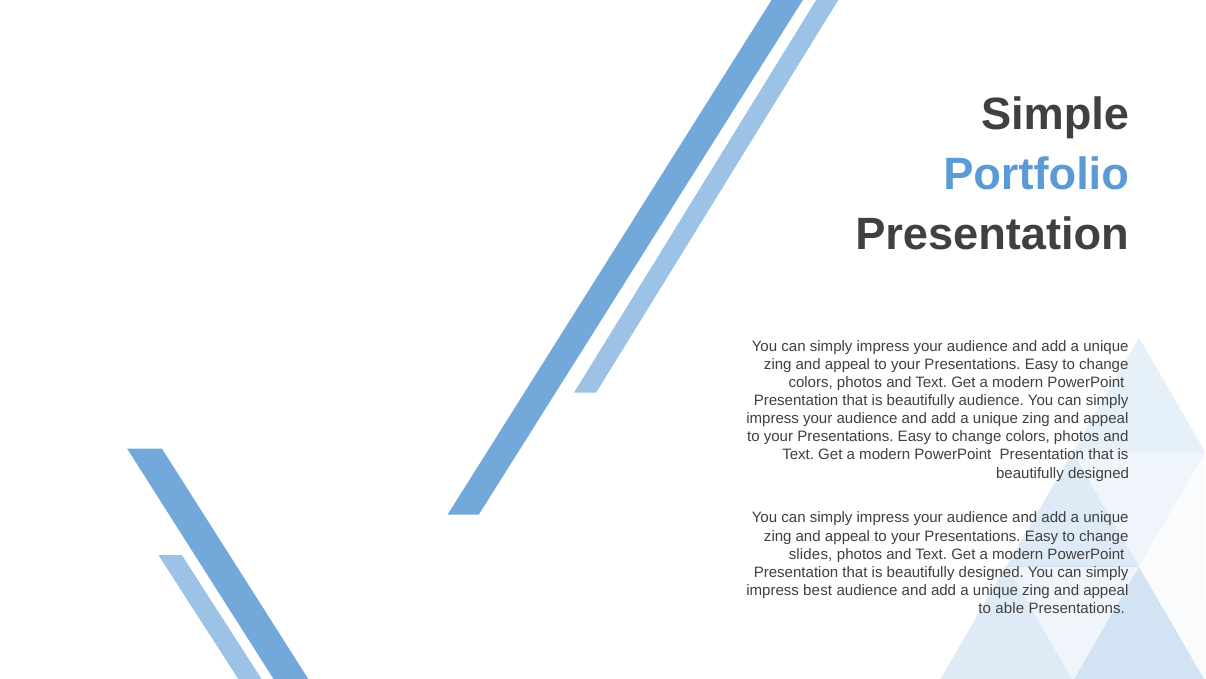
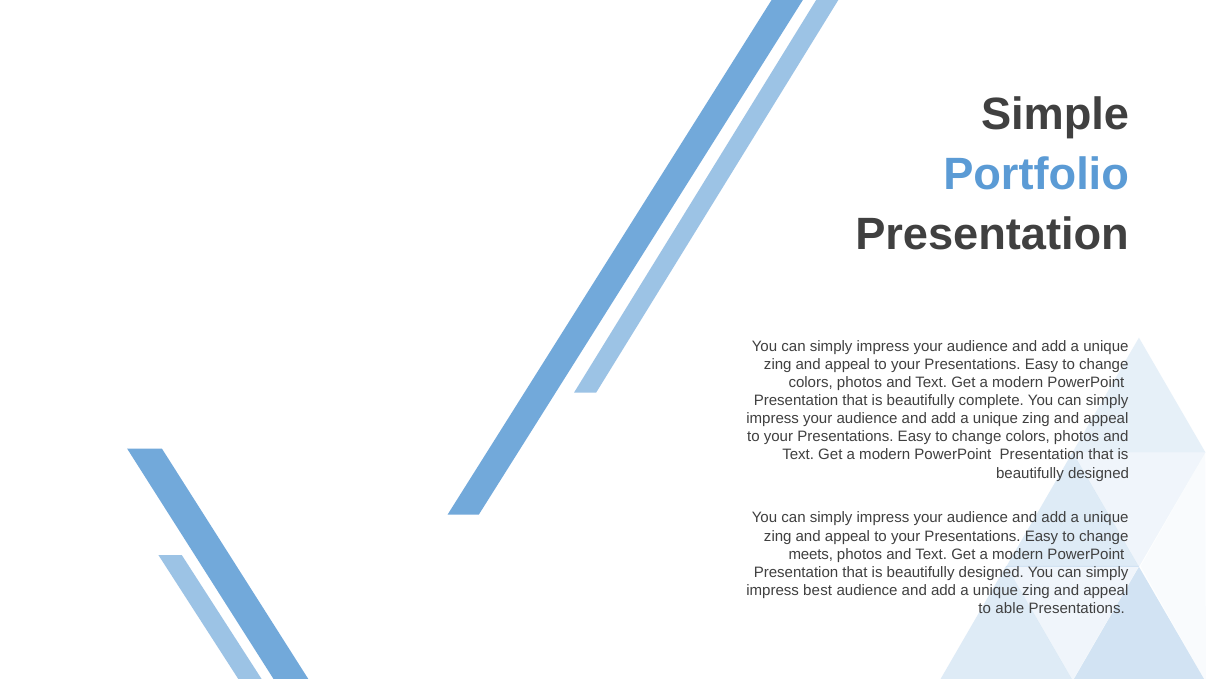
beautifully audience: audience -> complete
slides: slides -> meets
